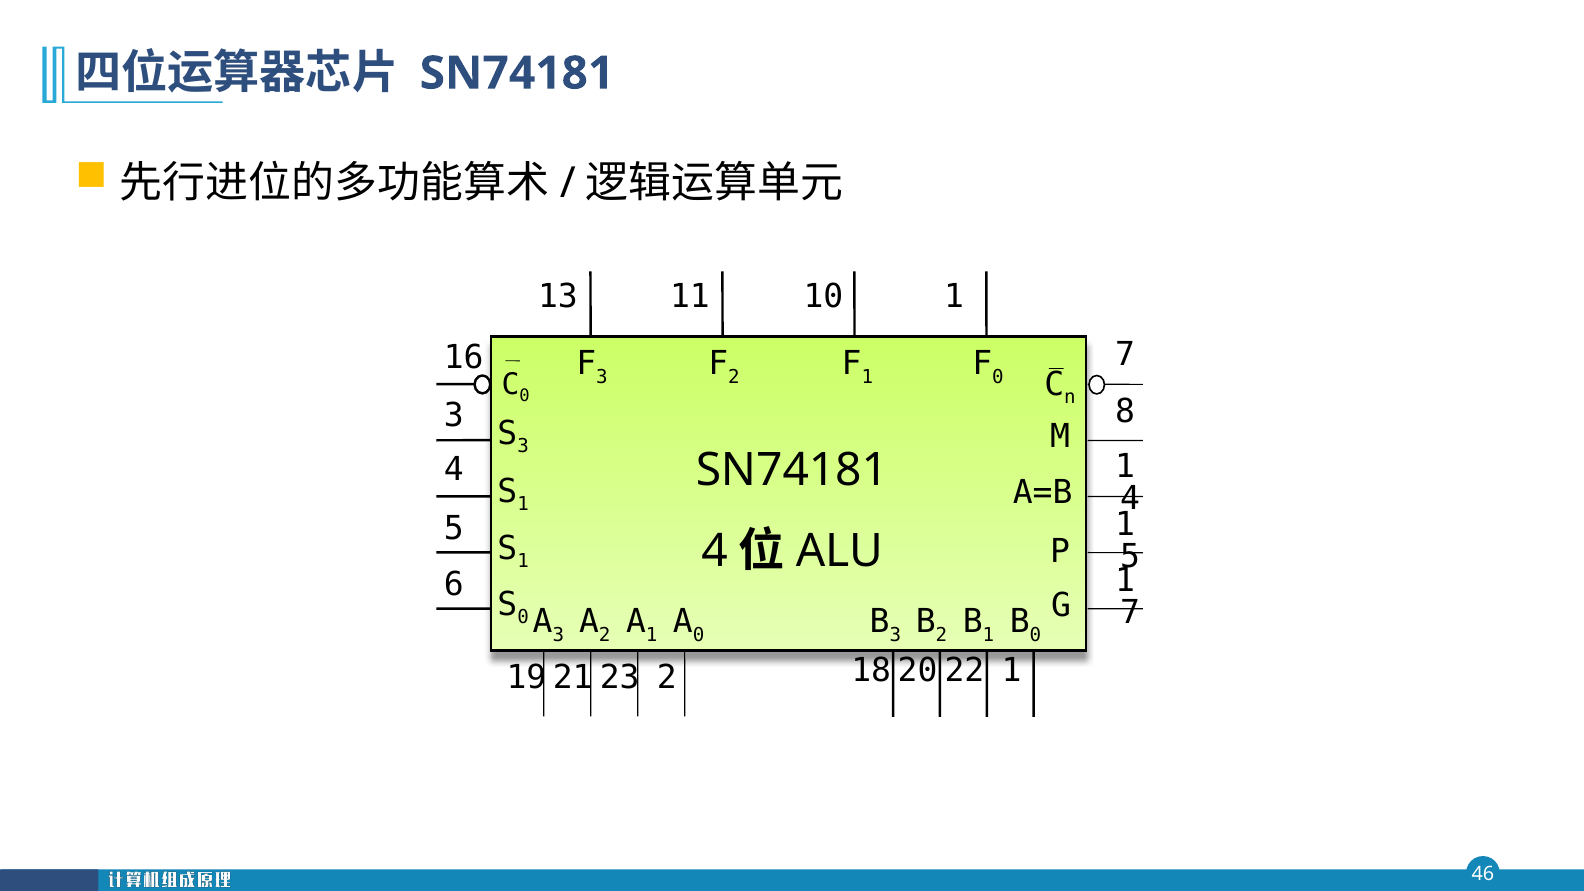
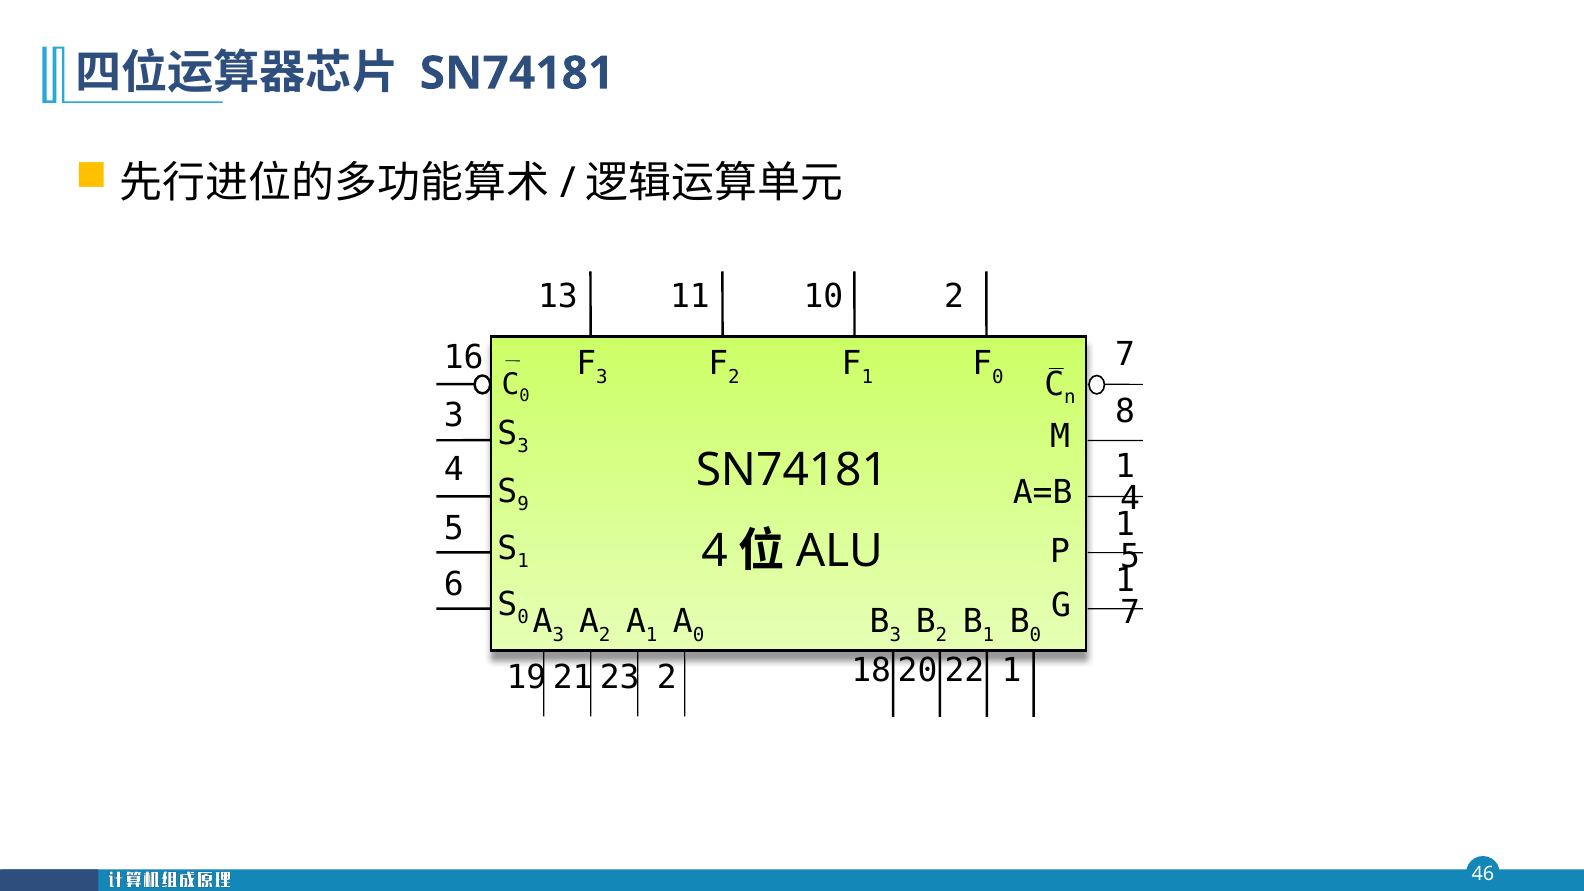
10 1: 1 -> 2
1 at (523, 504): 1 -> 9
